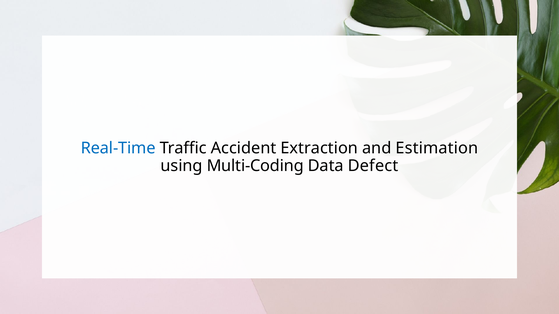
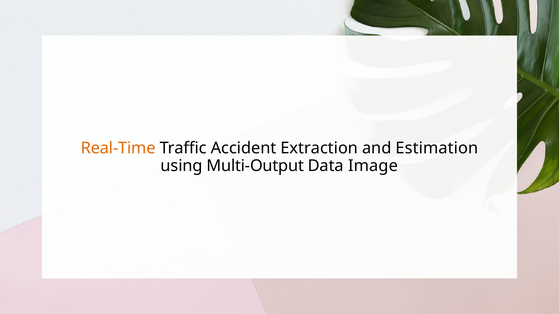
Real-Time colour: blue -> orange
Multi-Coding: Multi-Coding -> Multi-Output
Defect: Defect -> Image
